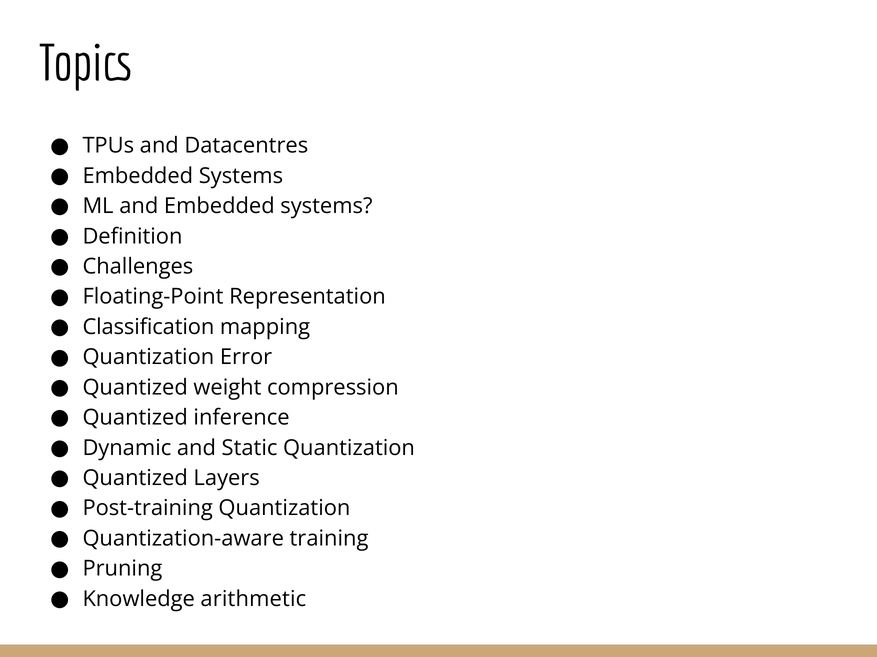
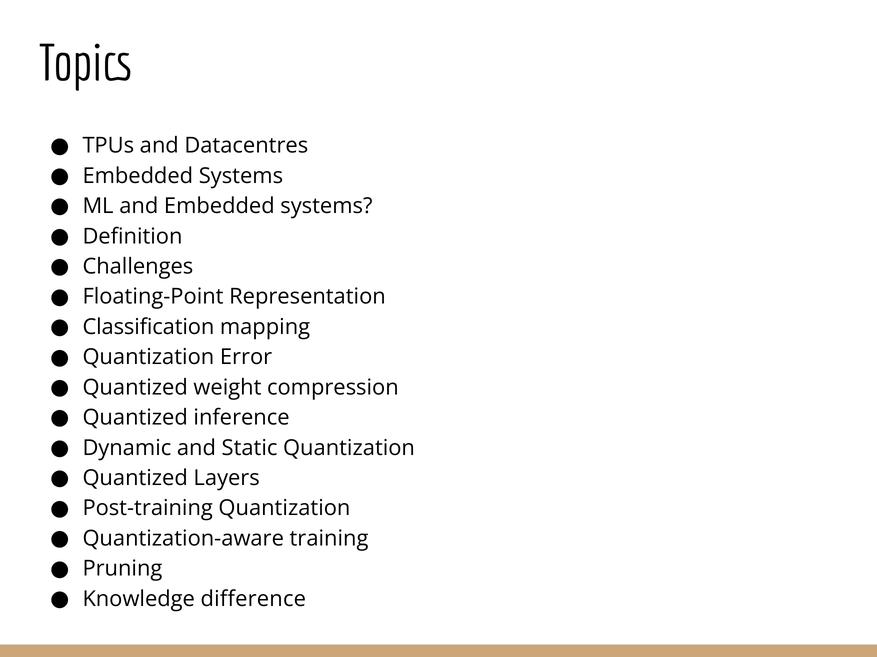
arithmetic: arithmetic -> difference
